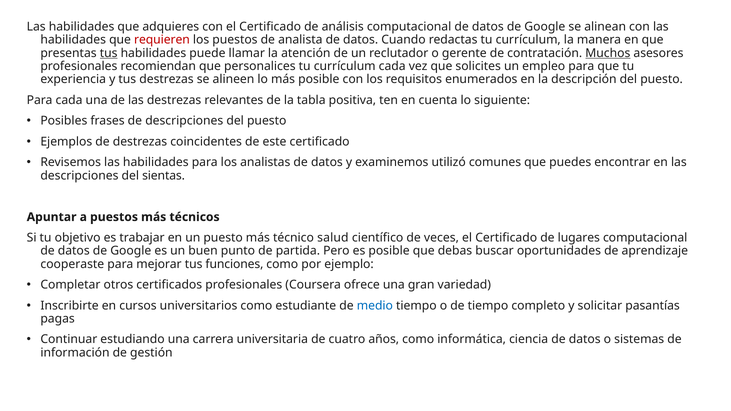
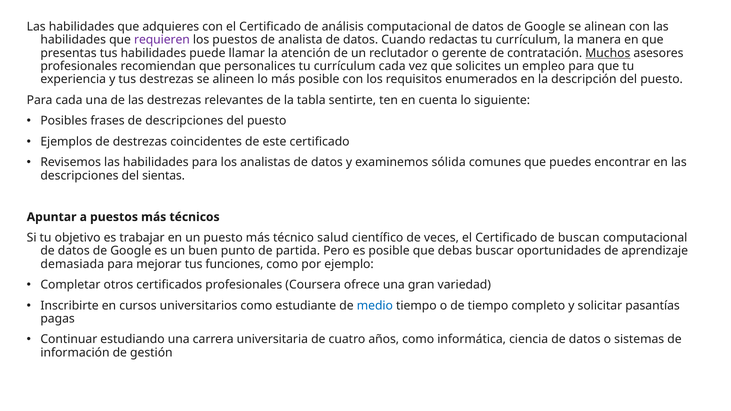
requieren colour: red -> purple
tus at (109, 53) underline: present -> none
positiva: positiva -> sentirte
utilizó: utilizó -> sólida
lugares: lugares -> buscan
cooperaste: cooperaste -> demasiada
